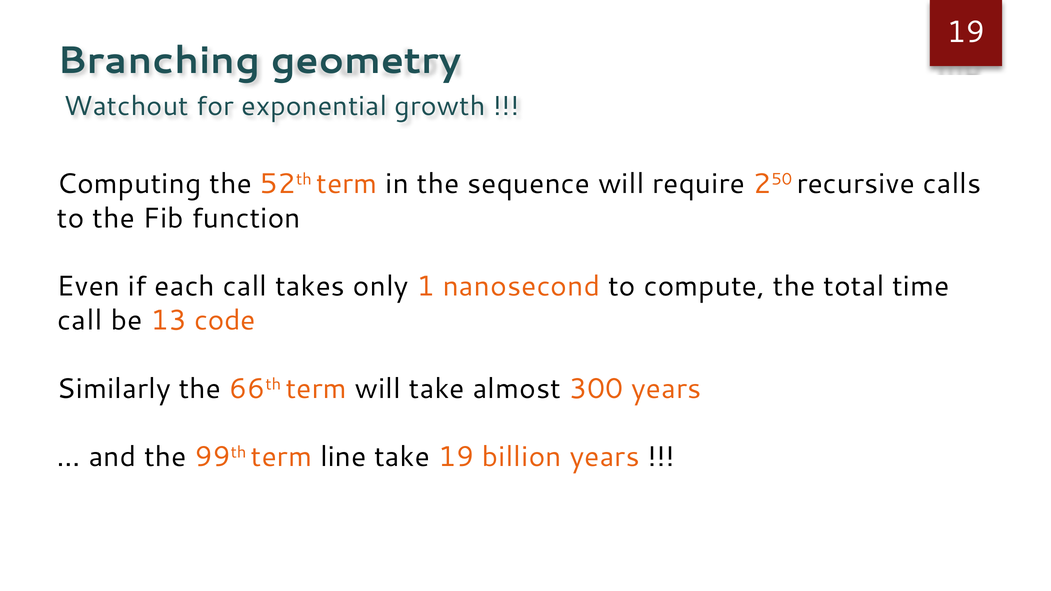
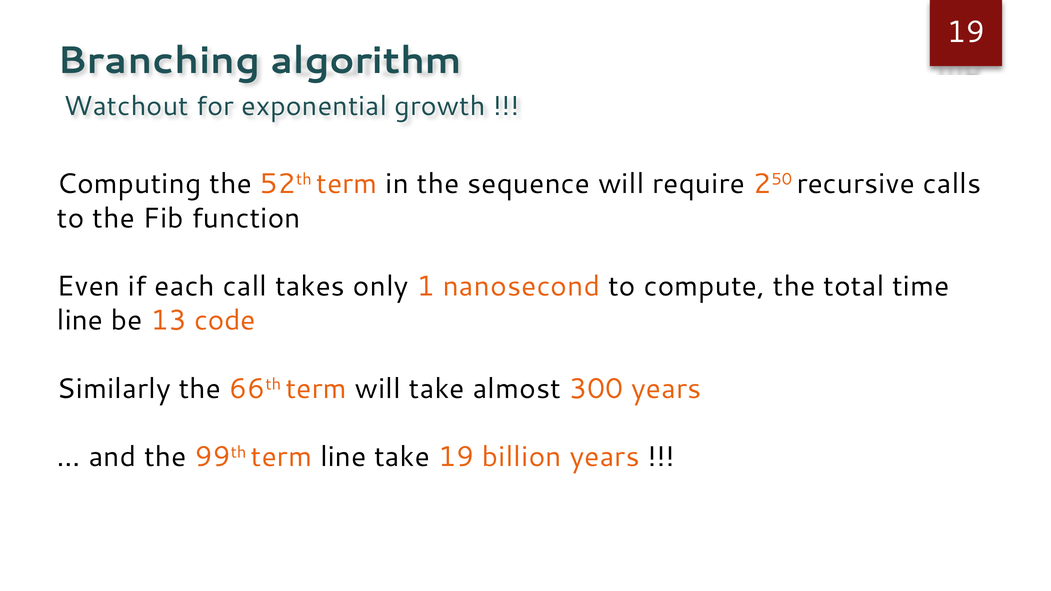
geometry: geometry -> algorithm
call at (80, 321): call -> line
